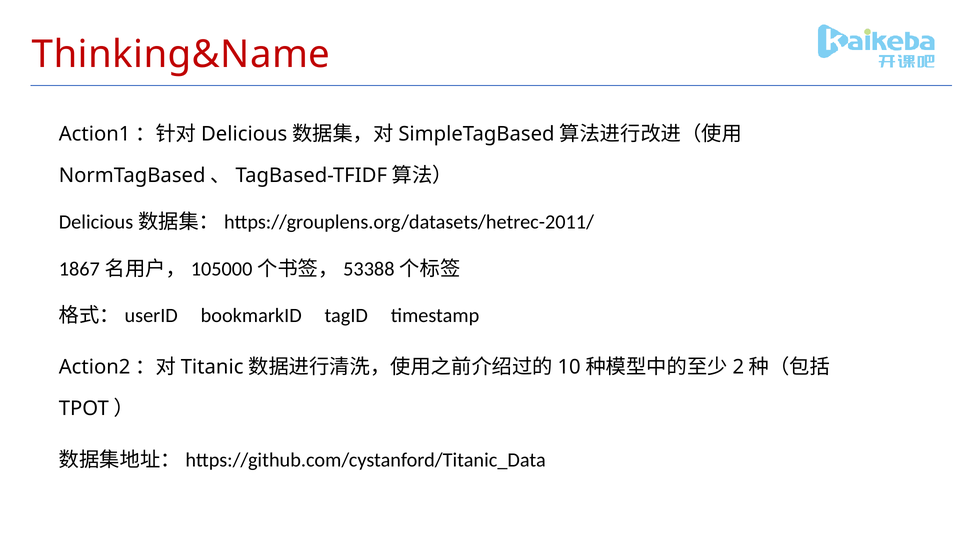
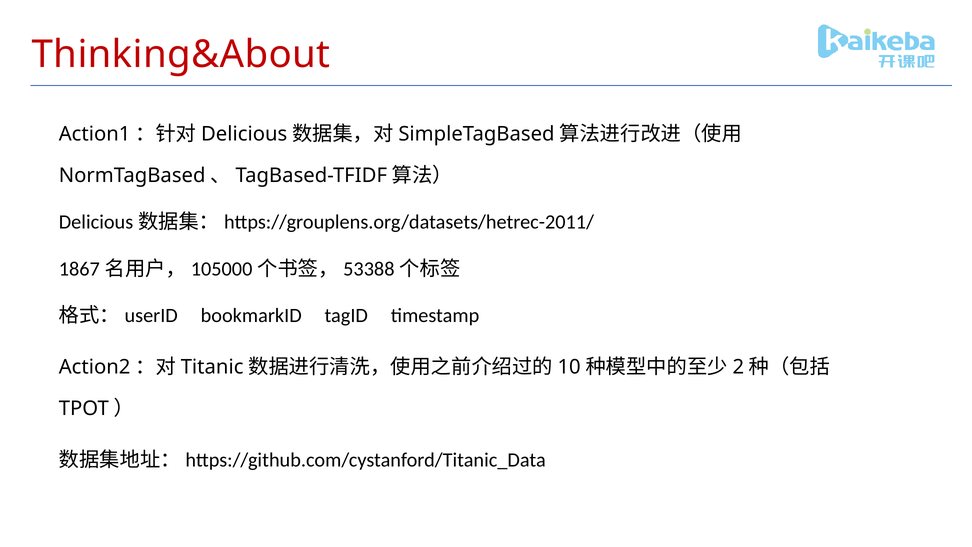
Thinking&Name: Thinking&Name -> Thinking&About
